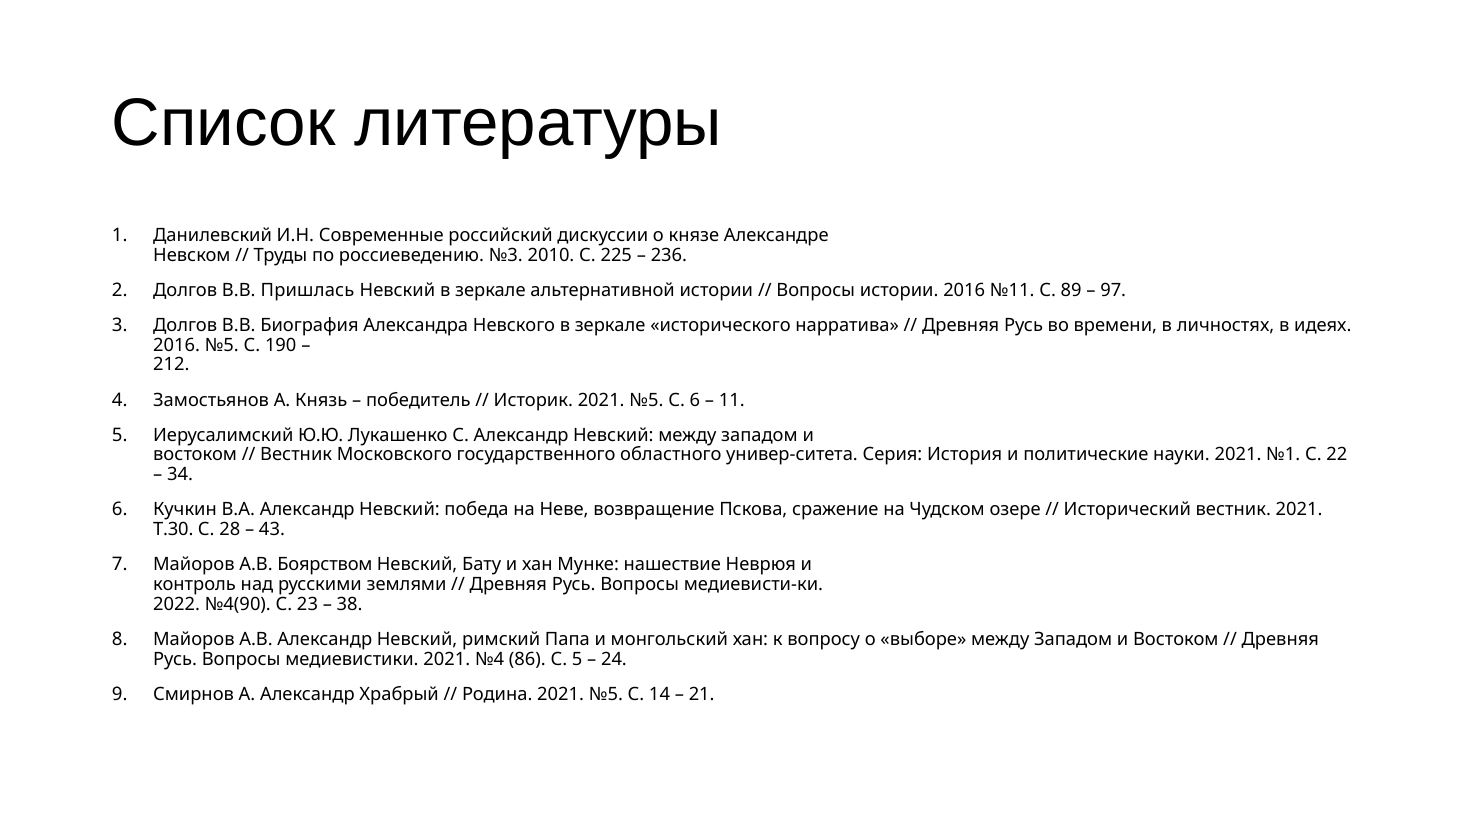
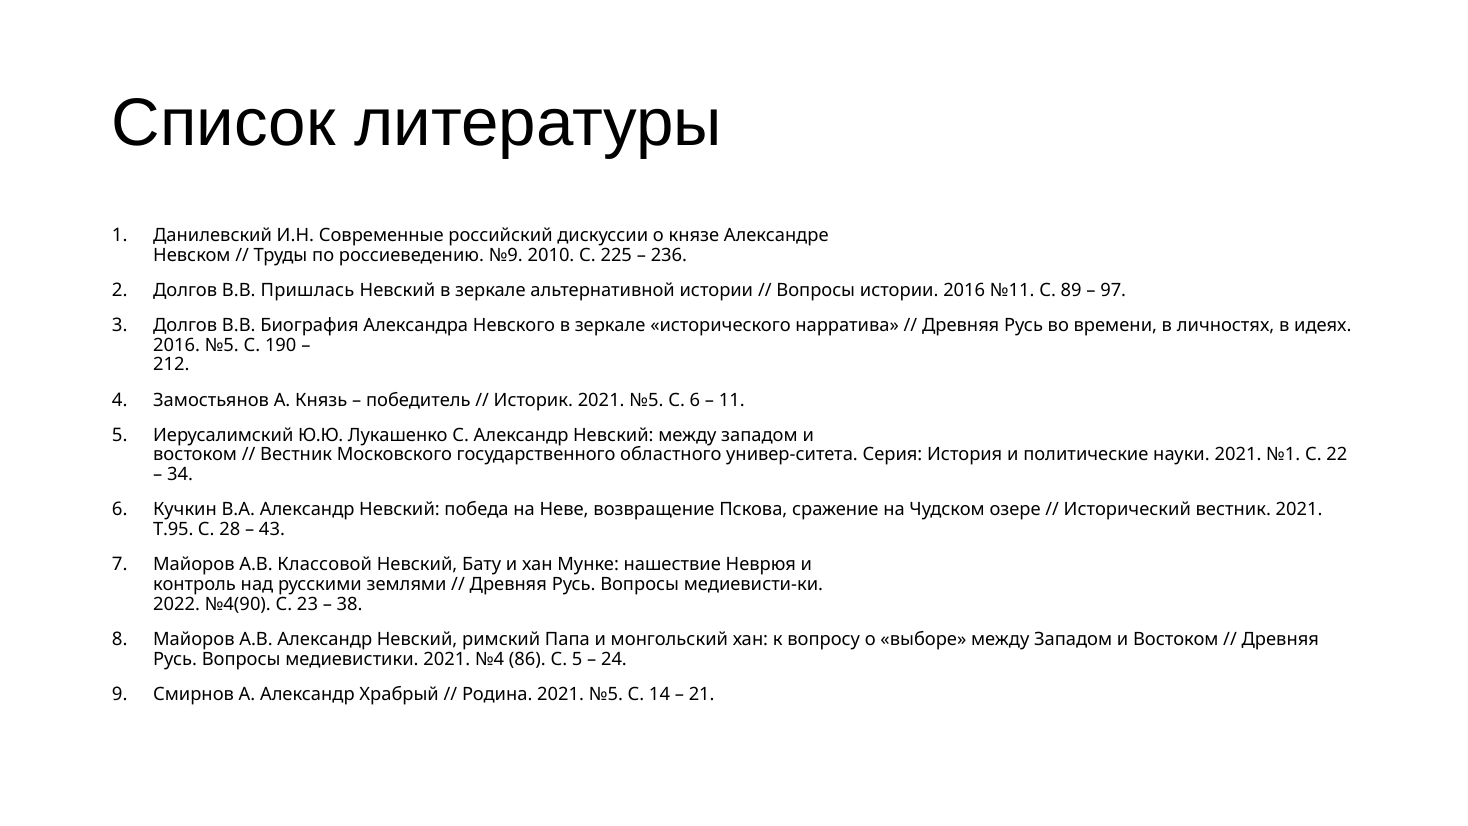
№3: №3 -> №9
Т.30: Т.30 -> Т.95
Боярством: Боярством -> Классовой
